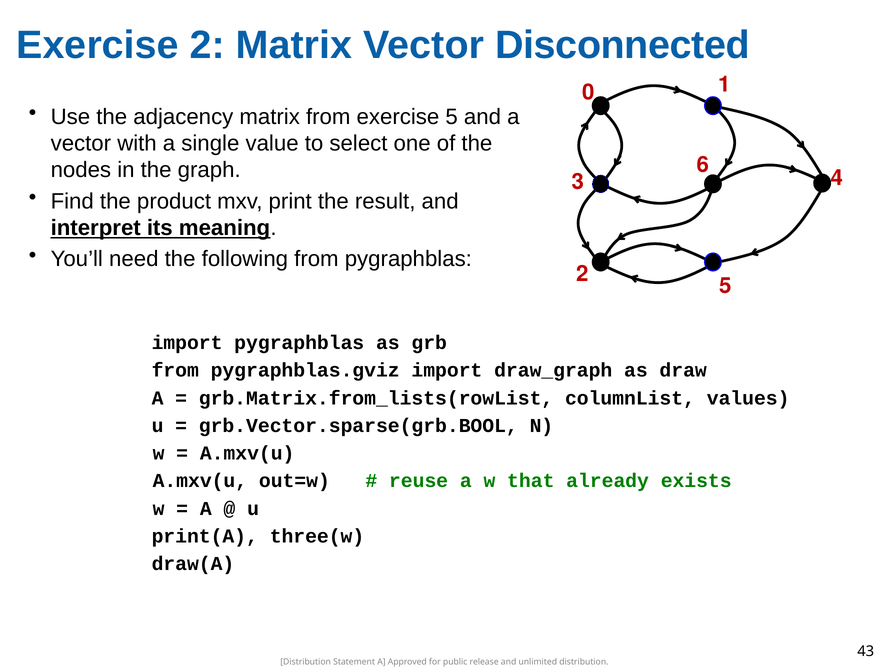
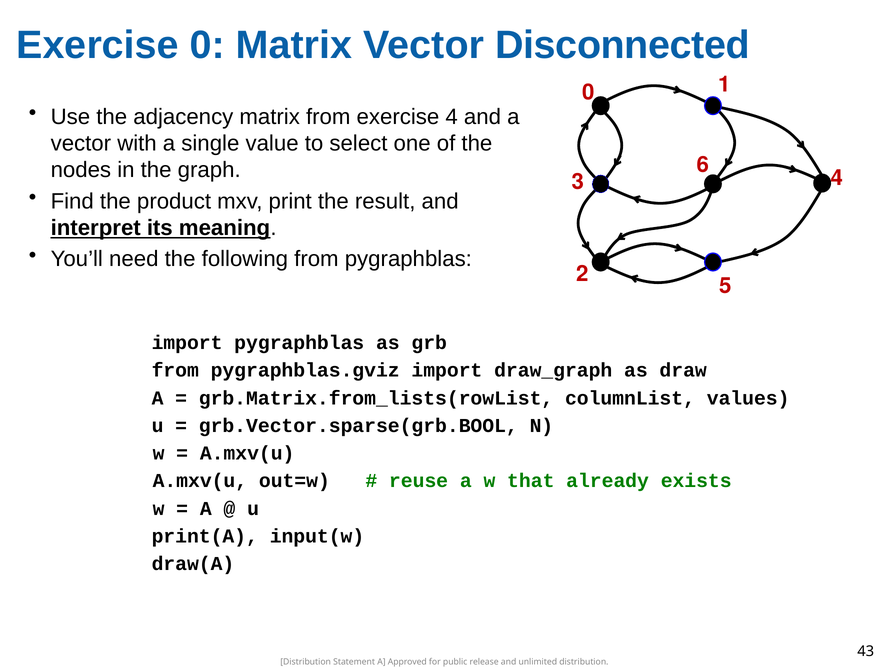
Exercise 2: 2 -> 0
exercise 5: 5 -> 4
three(w: three(w -> input(w
